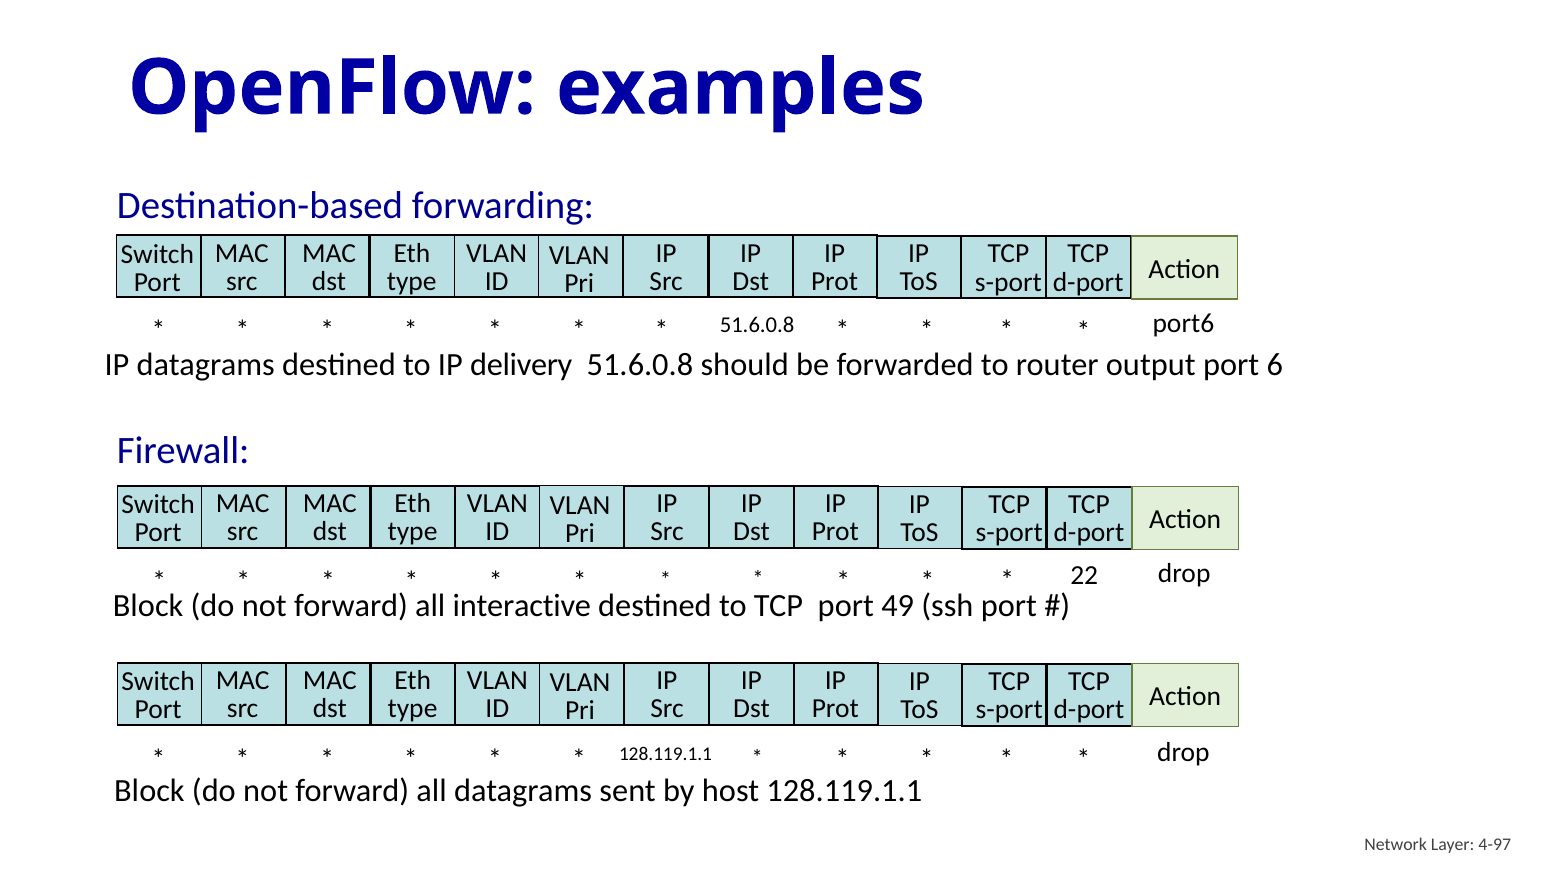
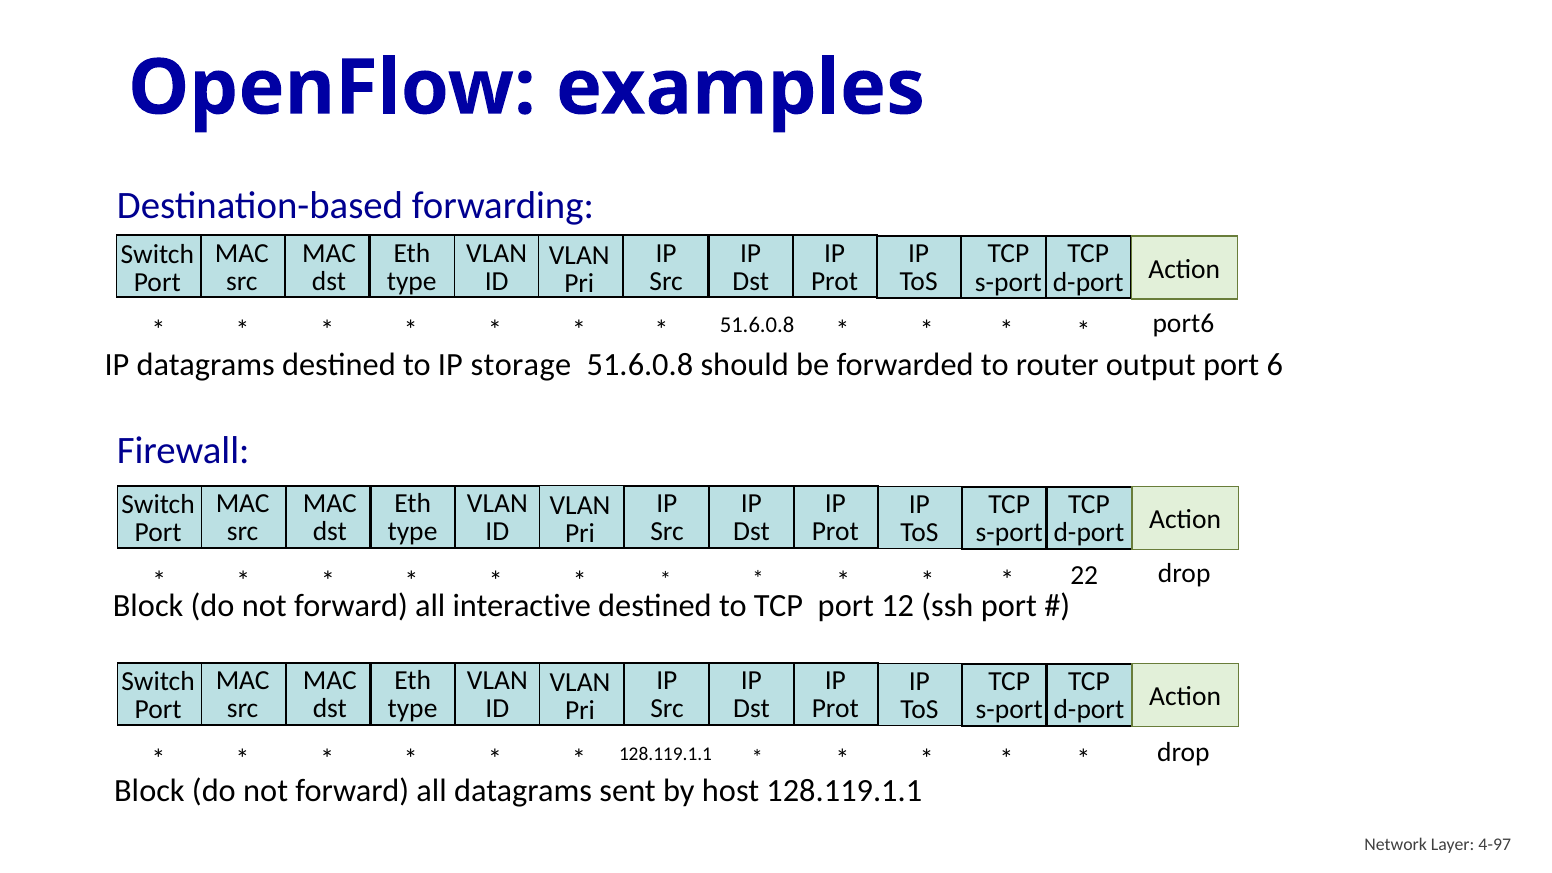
delivery: delivery -> storage
49: 49 -> 12
